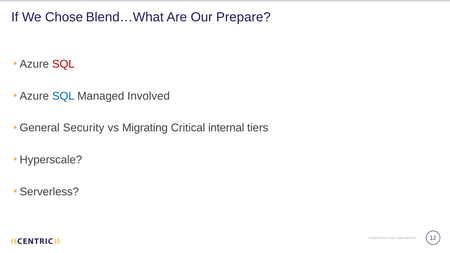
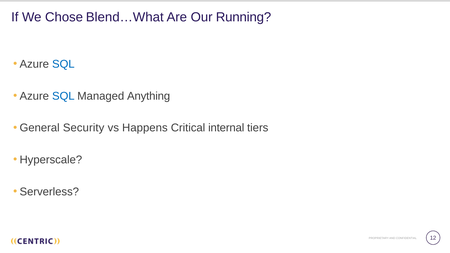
Prepare: Prepare -> Running
SQL at (63, 64) colour: red -> blue
Involved: Involved -> Anything
Migrating: Migrating -> Happens
